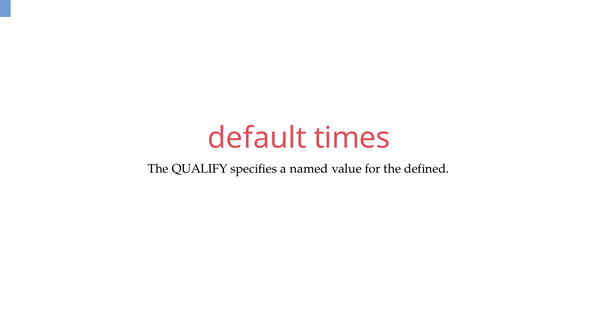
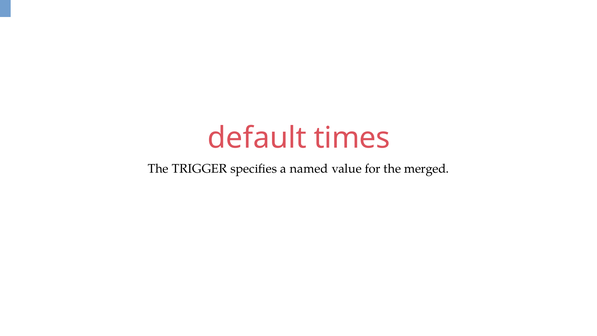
QUALIFY: QUALIFY -> TRIGGER
defined: defined -> merged
